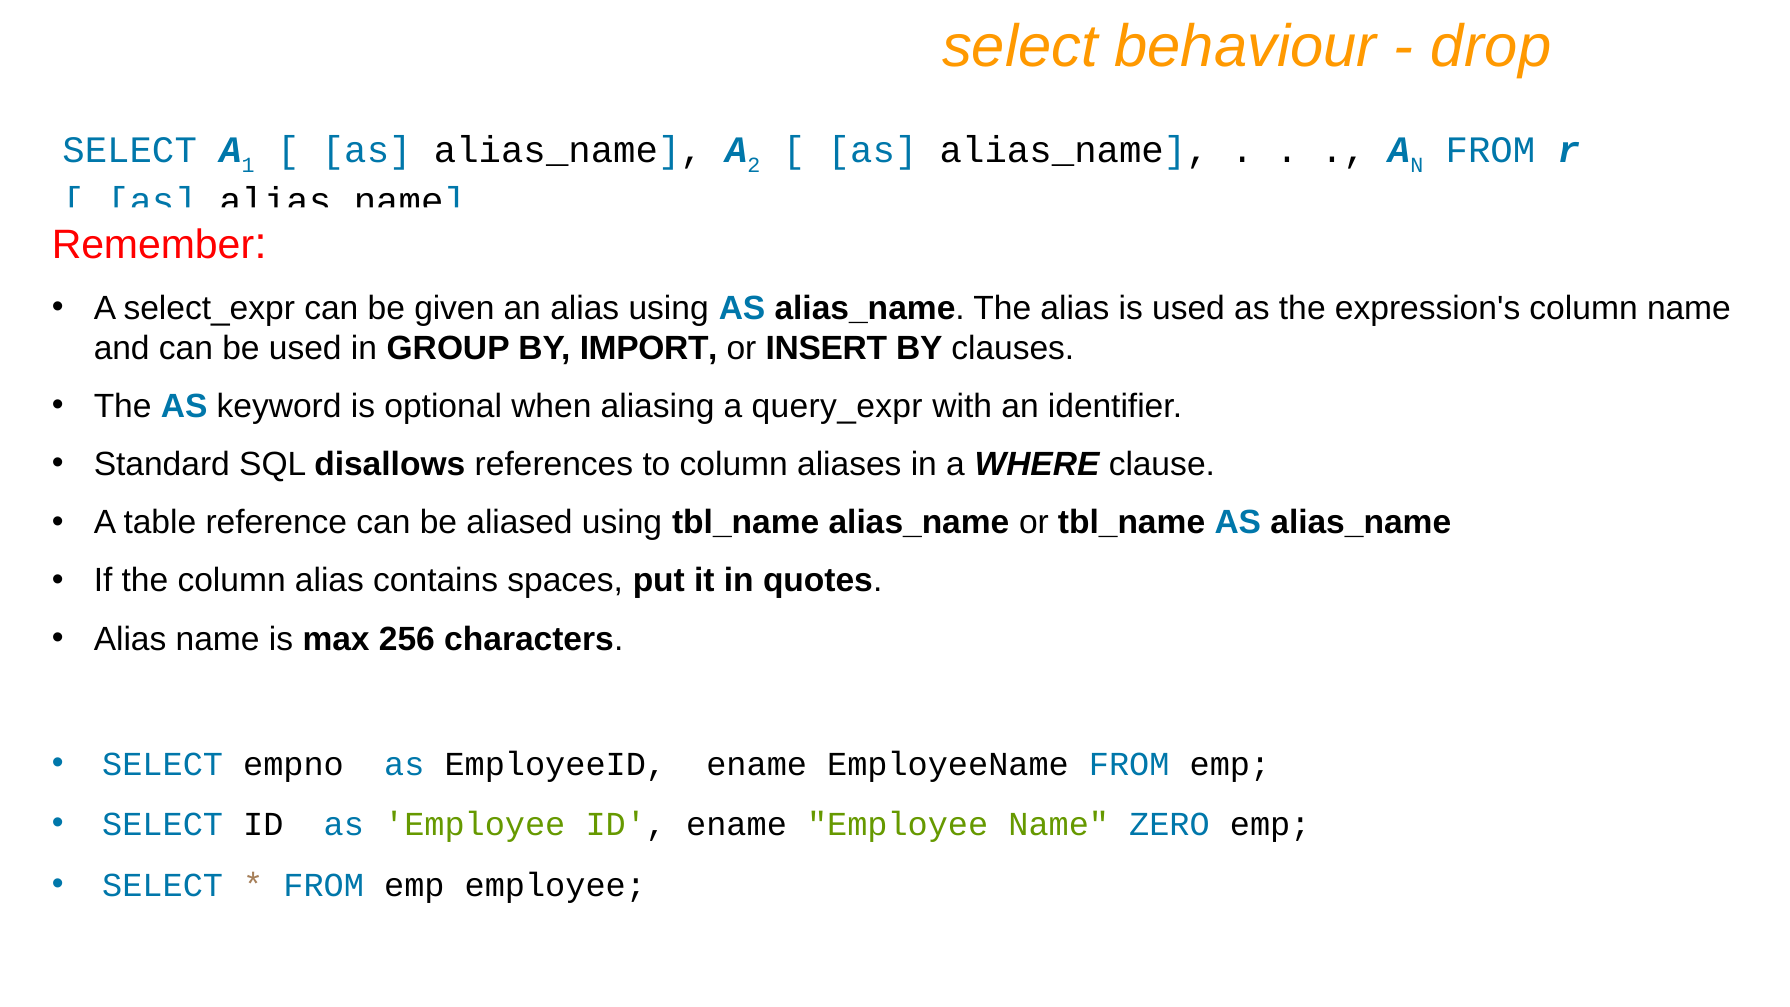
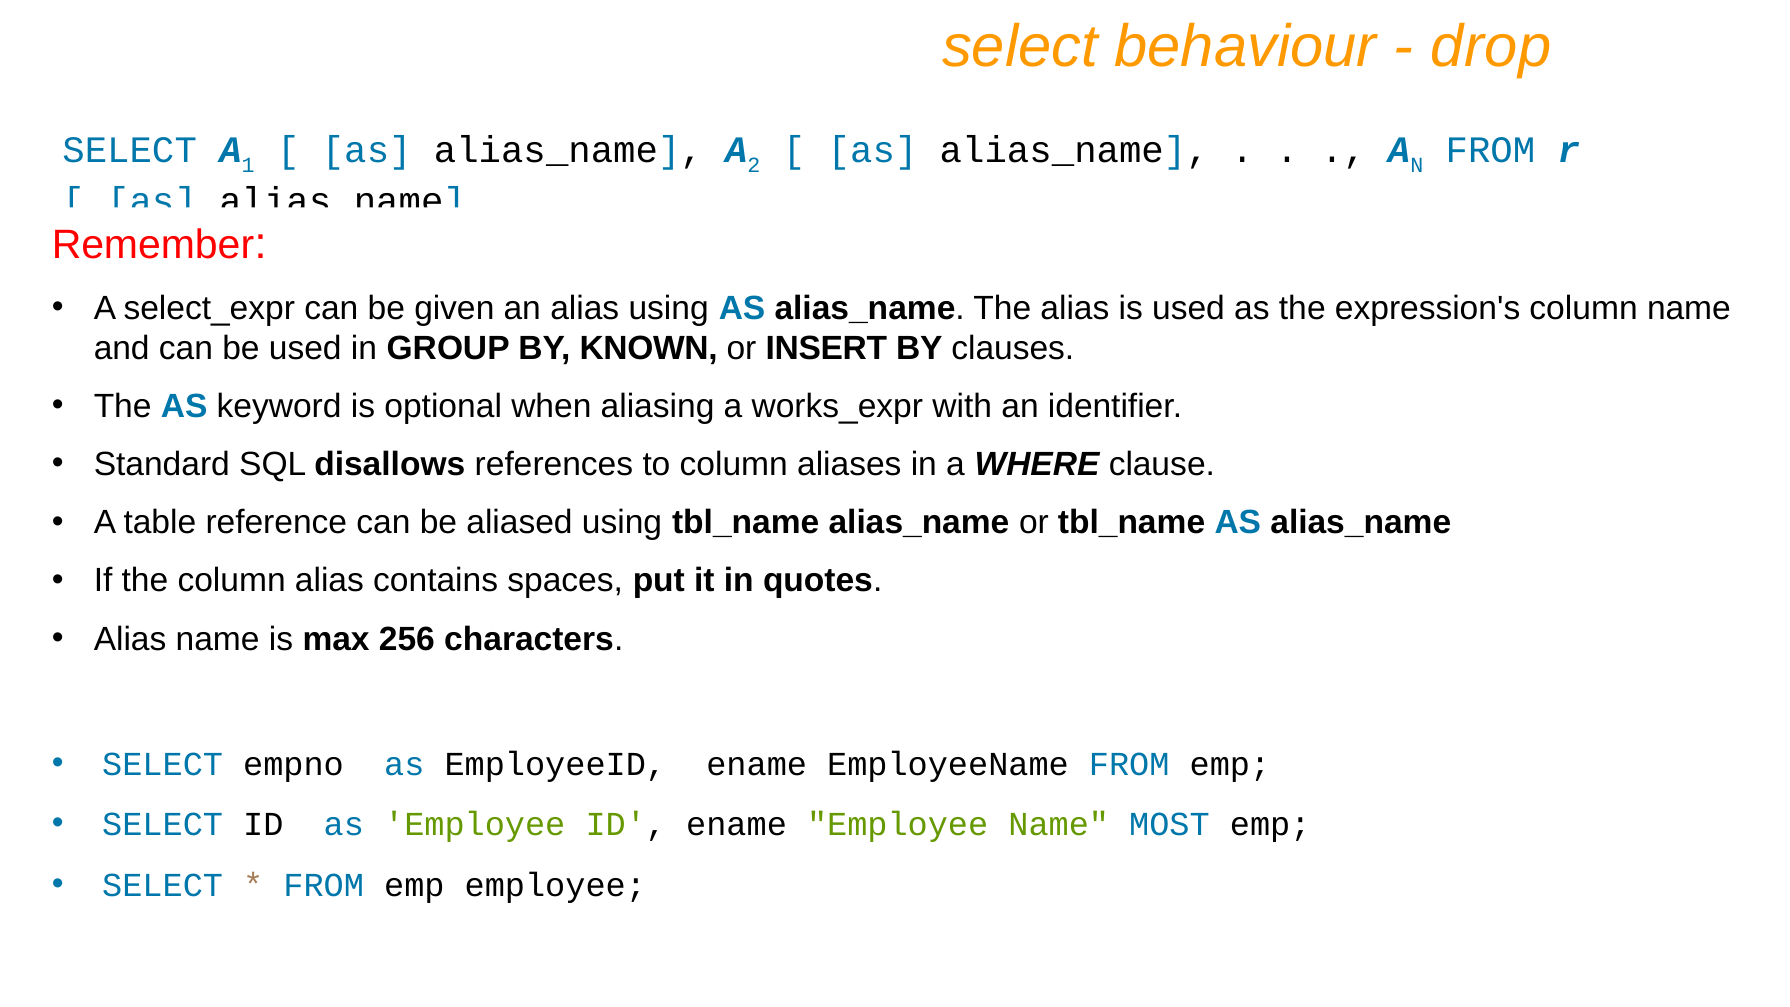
IMPORT: IMPORT -> KNOWN
query_expr: query_expr -> works_expr
ZERO: ZERO -> MOST
